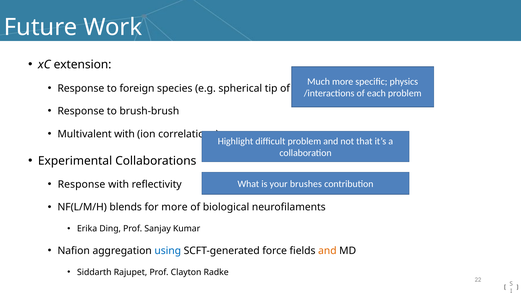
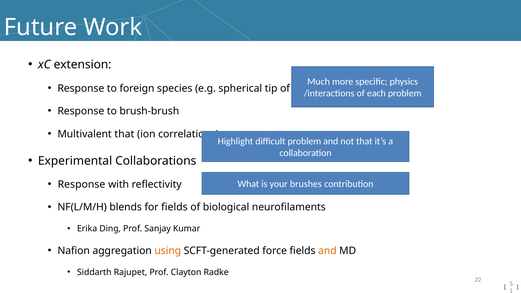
Multivalent with: with -> that
for more: more -> fields
using colour: blue -> orange
